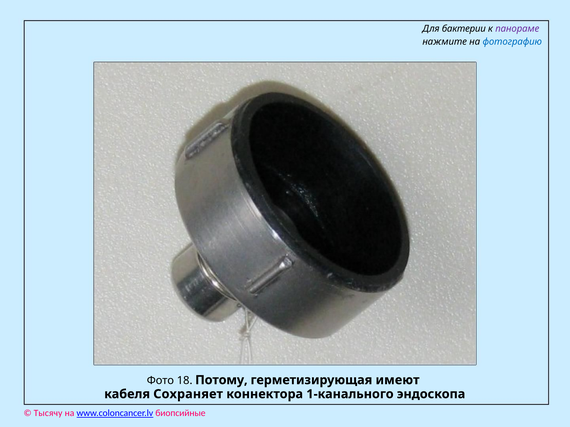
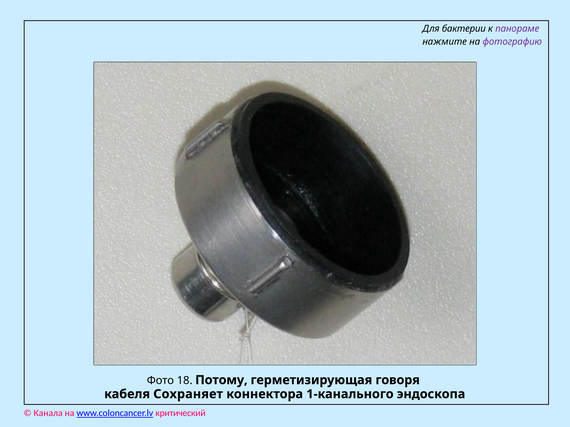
фотографию colour: blue -> purple
имеют: имеют -> говоря
Тысячу: Тысячу -> Канала
биопсийные: биопсийные -> критический
